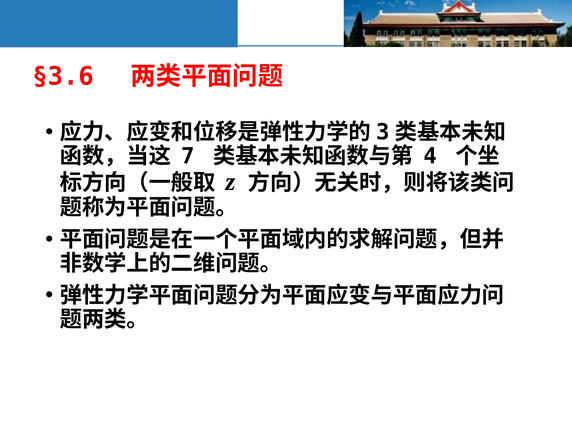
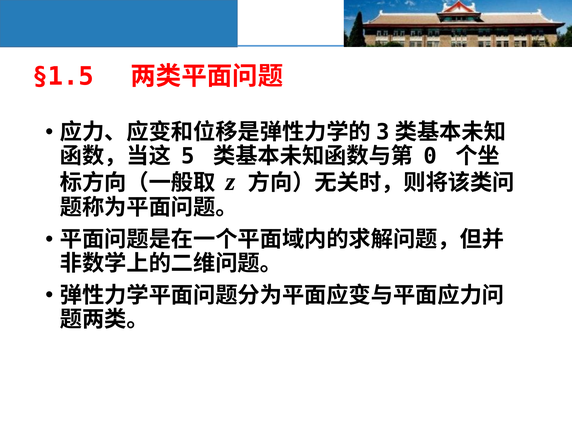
§3.6: §3.6 -> §1.5
7: 7 -> 5
4: 4 -> 0
